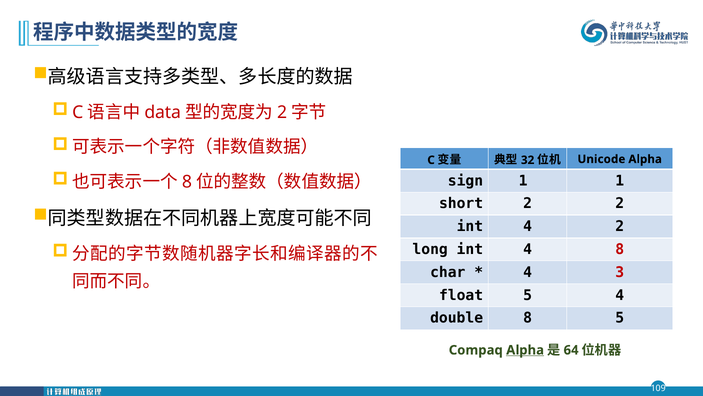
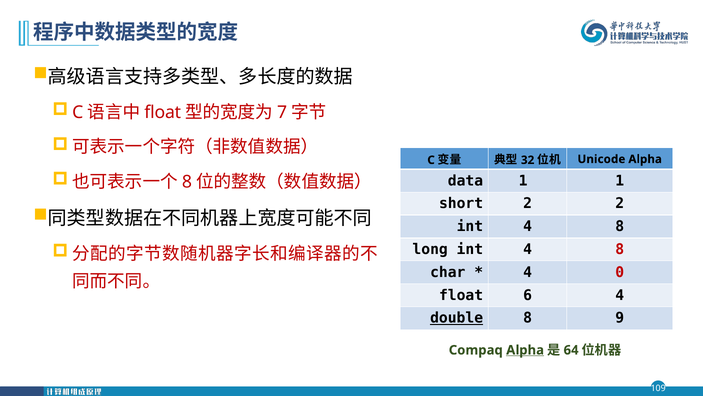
data at (163, 112): data -> float
2 at (282, 112): 2 -> 7
sign: sign -> data
2 at (620, 226): 2 -> 8
3: 3 -> 0
float 5: 5 -> 6
double underline: none -> present
8 5: 5 -> 9
